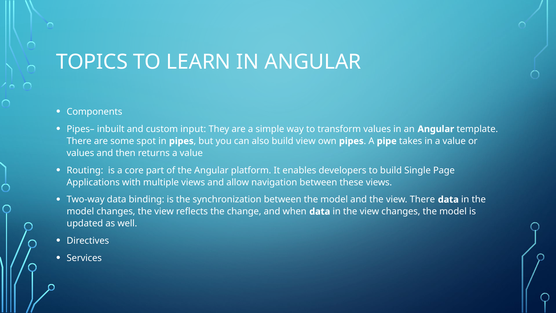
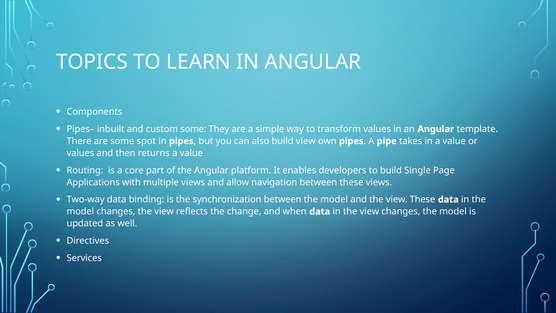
custom input: input -> some
view There: There -> These
